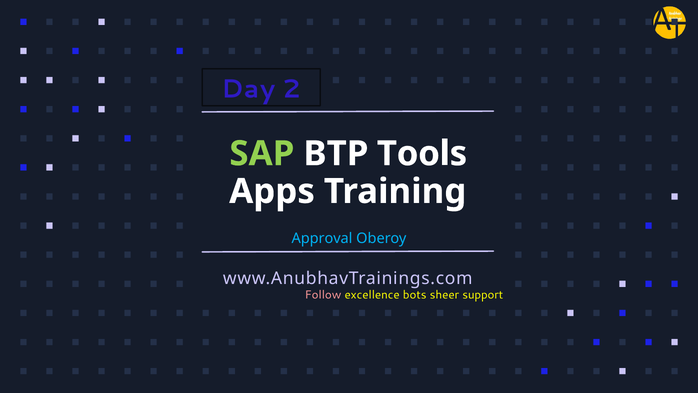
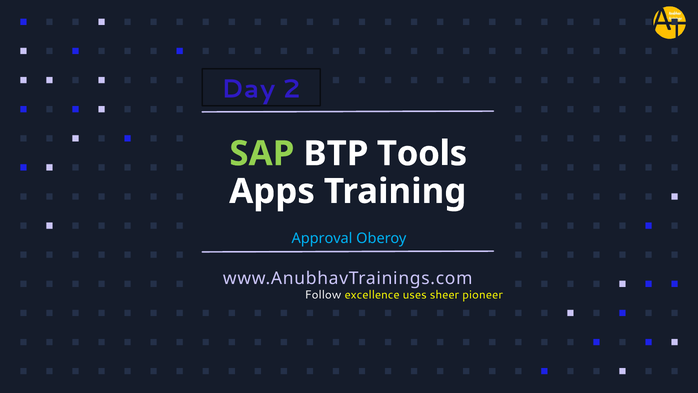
Follow colour: pink -> white
bots: bots -> uses
support: support -> pioneer
